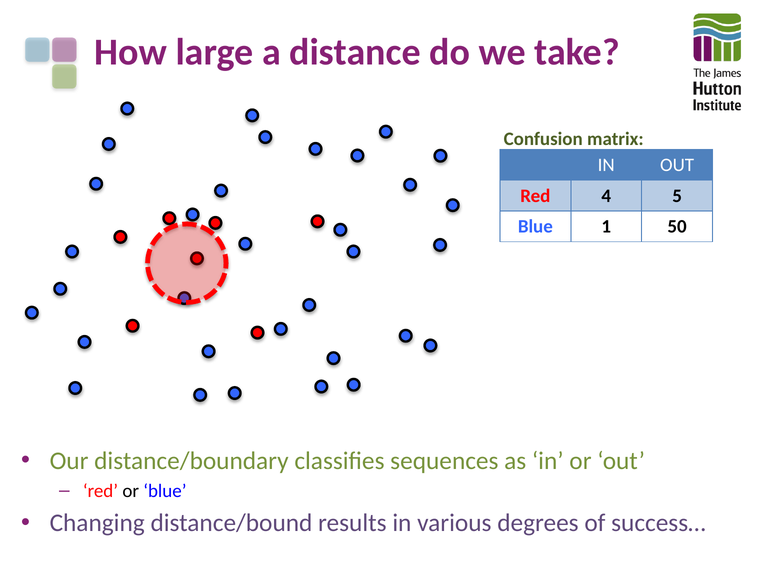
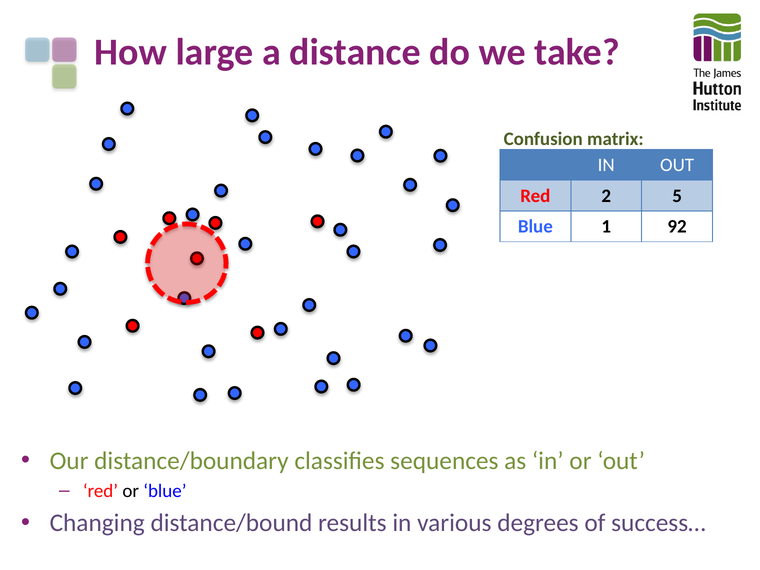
4: 4 -> 2
50: 50 -> 92
